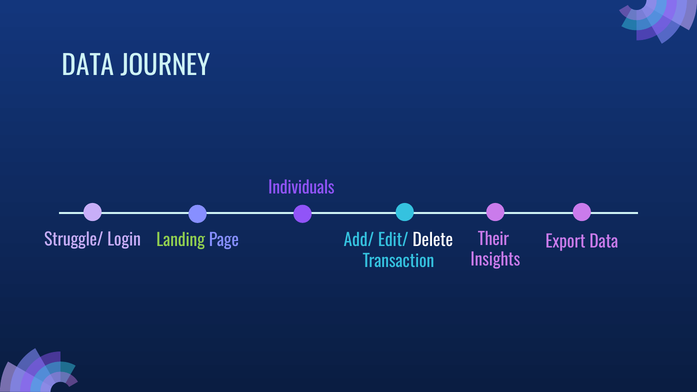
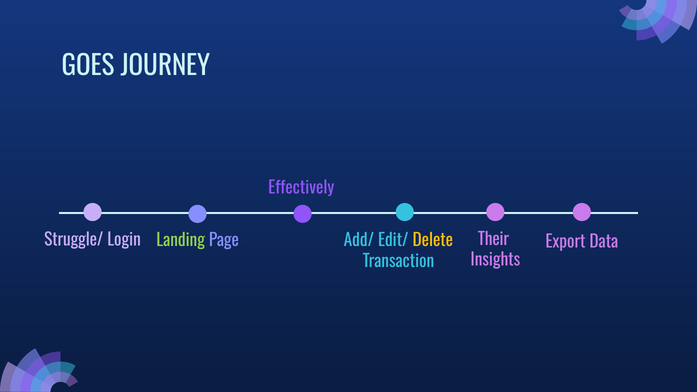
DATA at (88, 66): DATA -> GOES
Individuals: Individuals -> Effectively
Delete colour: white -> yellow
